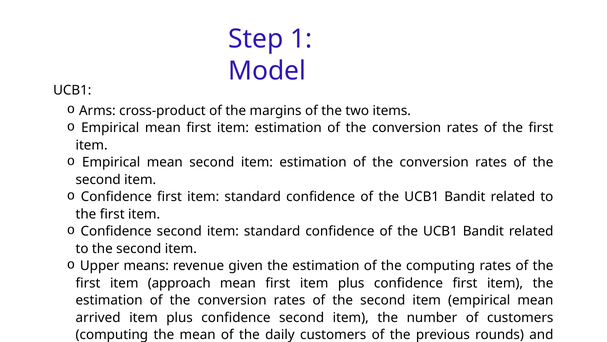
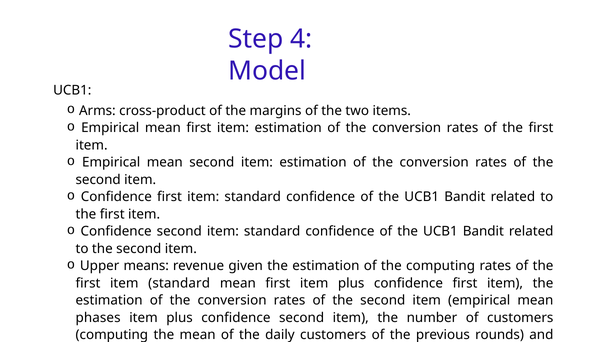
1: 1 -> 4
approach at (179, 283): approach -> standard
arrived: arrived -> phases
